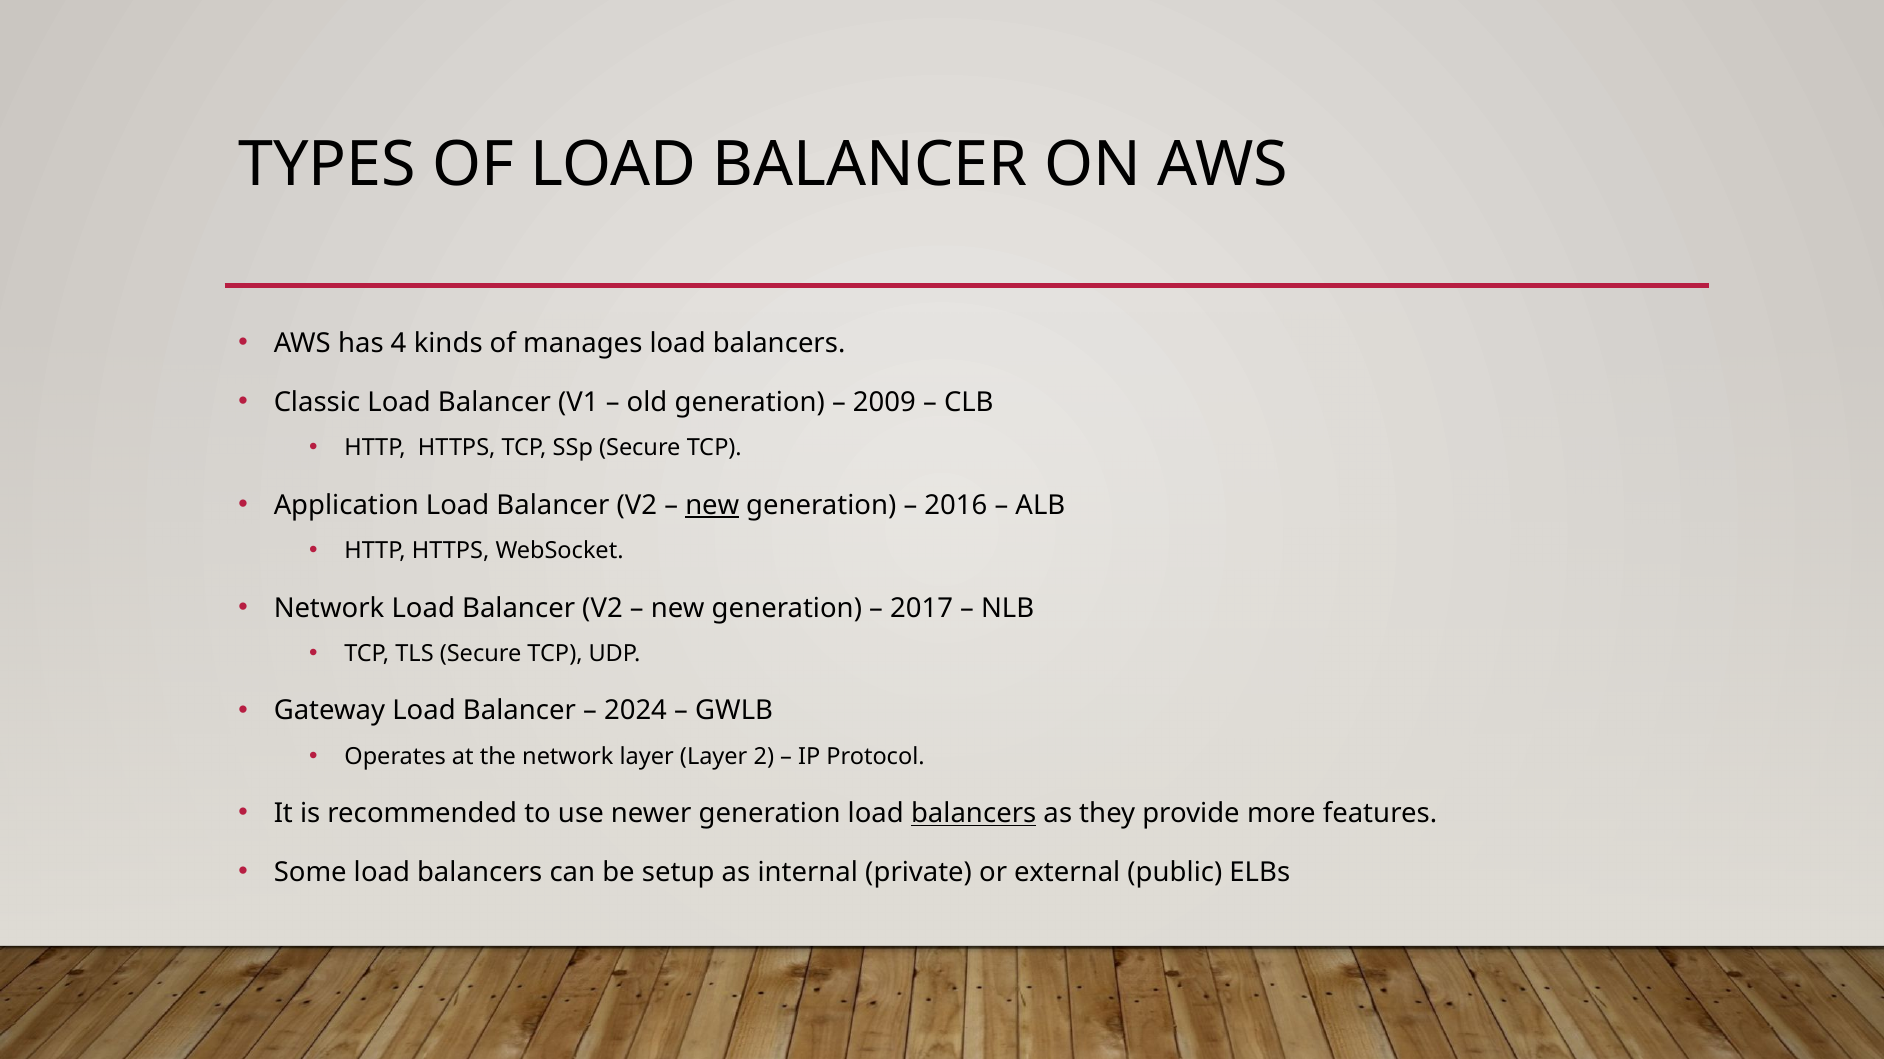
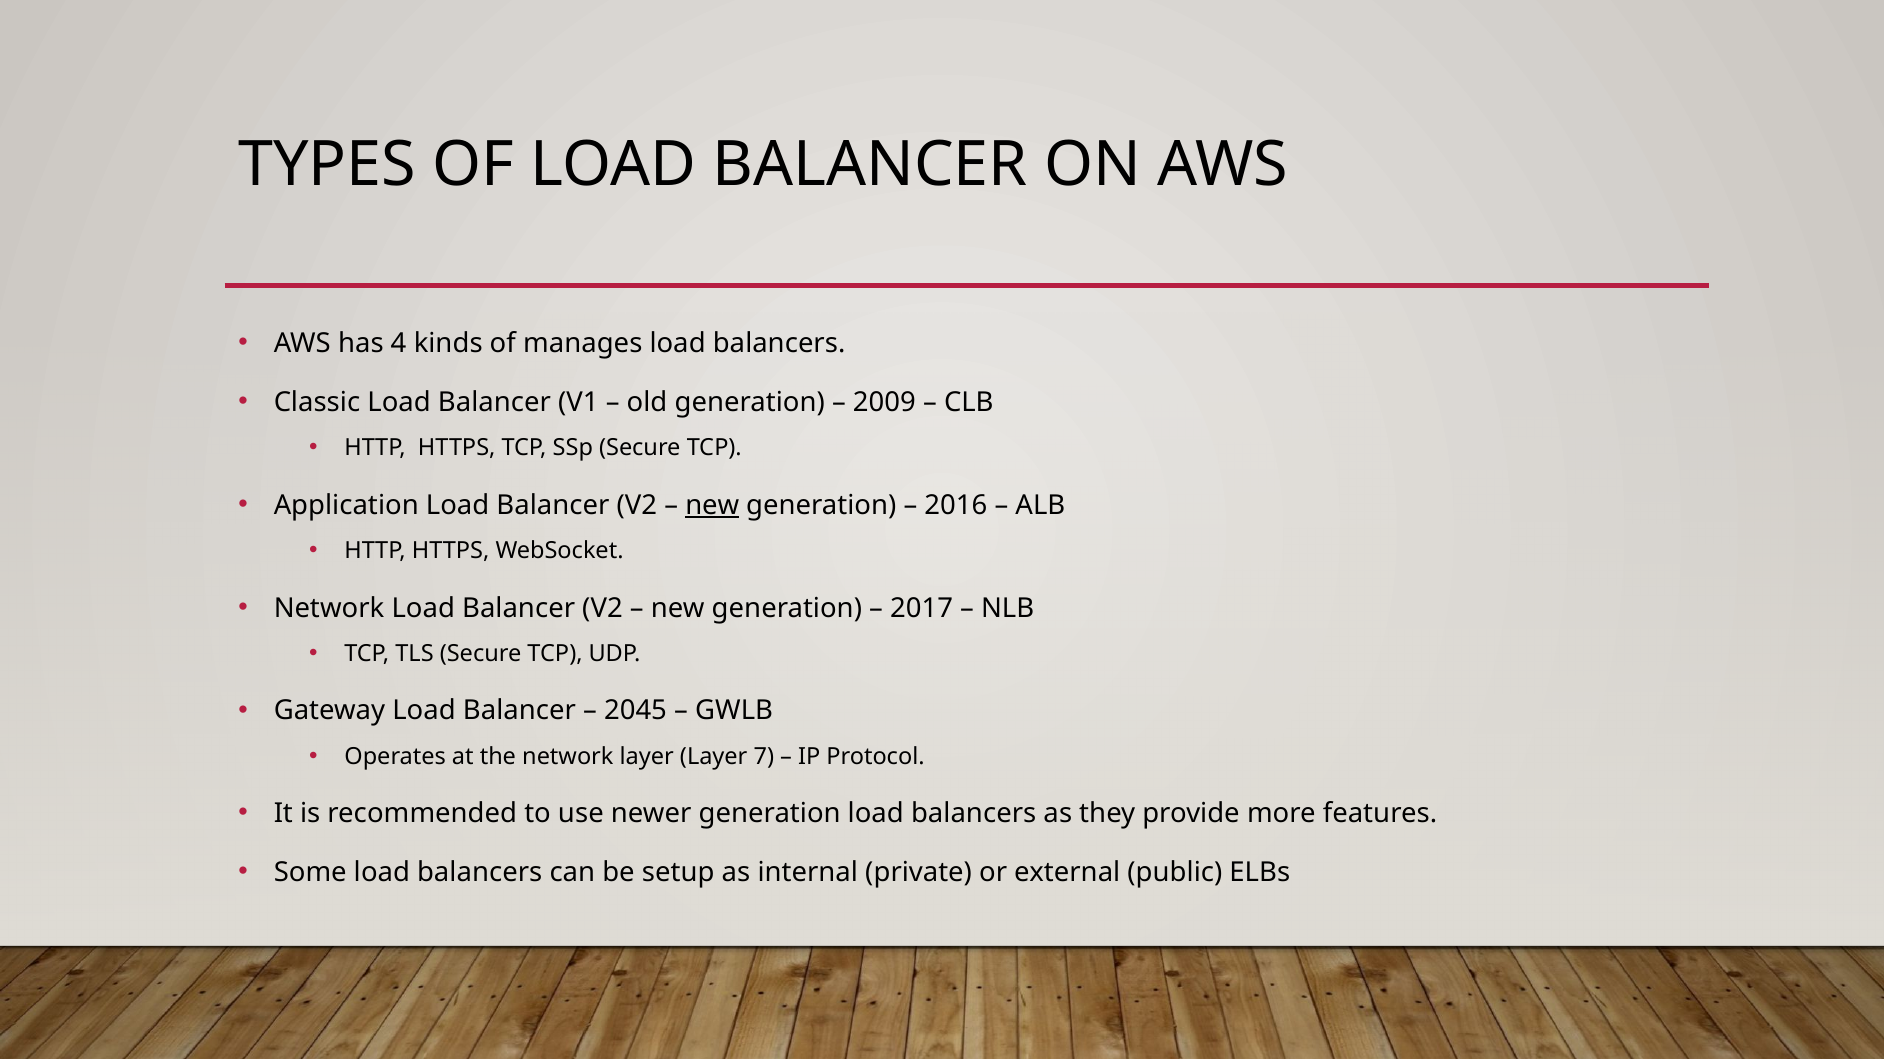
2024: 2024 -> 2045
2: 2 -> 7
balancers at (974, 814) underline: present -> none
